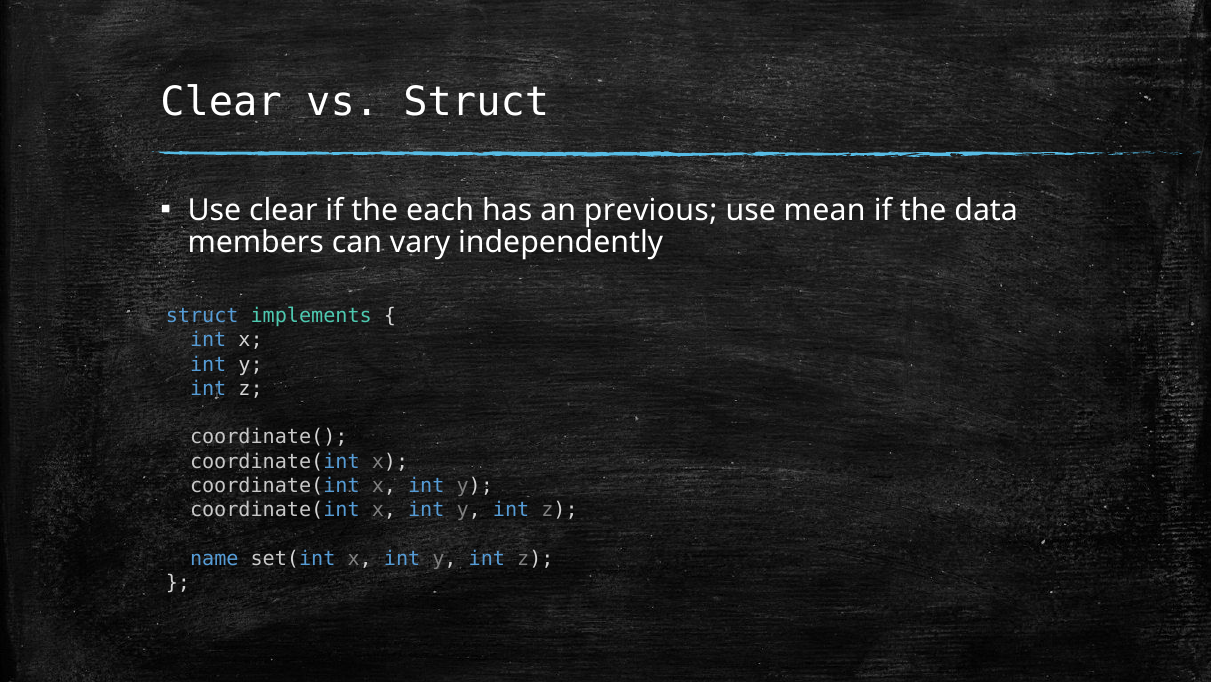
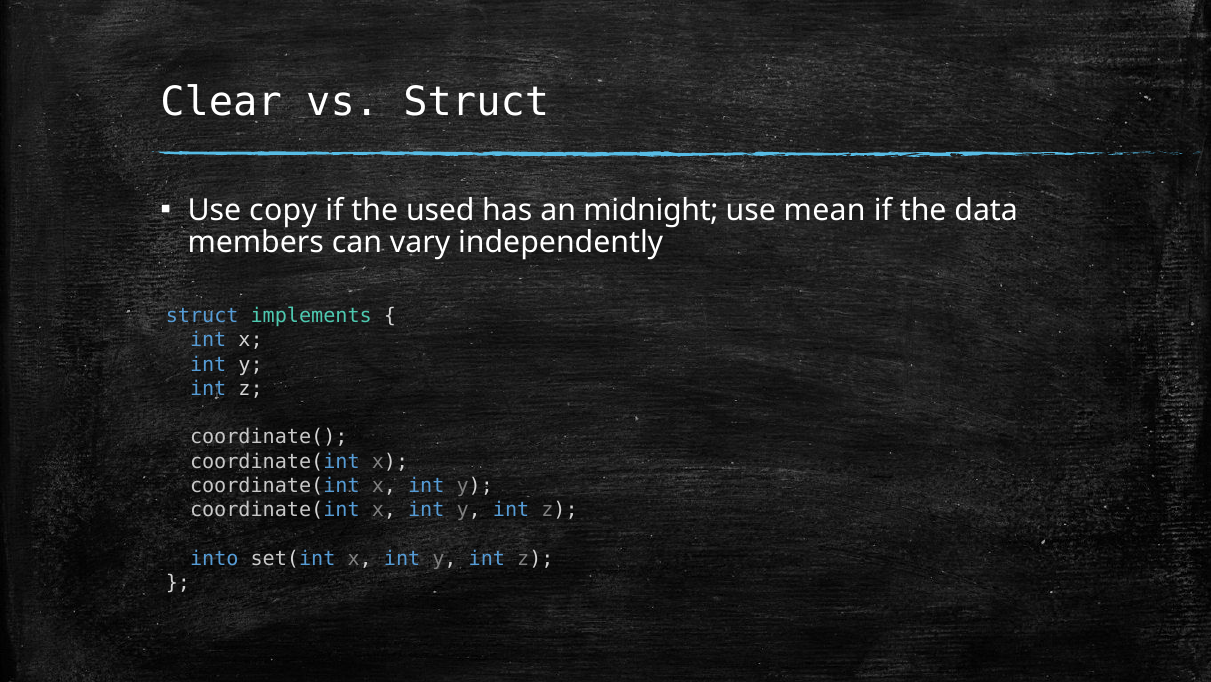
Use clear: clear -> copy
each: each -> used
previous: previous -> midnight
name: name -> into
